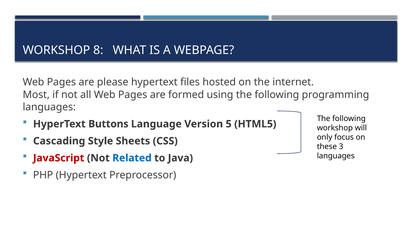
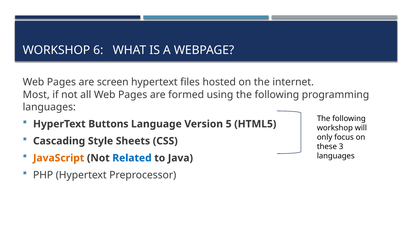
8: 8 -> 6
please: please -> screen
JavaScript colour: red -> orange
